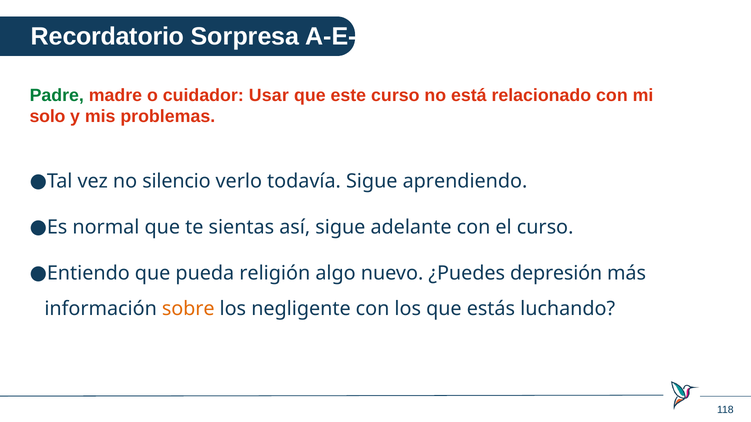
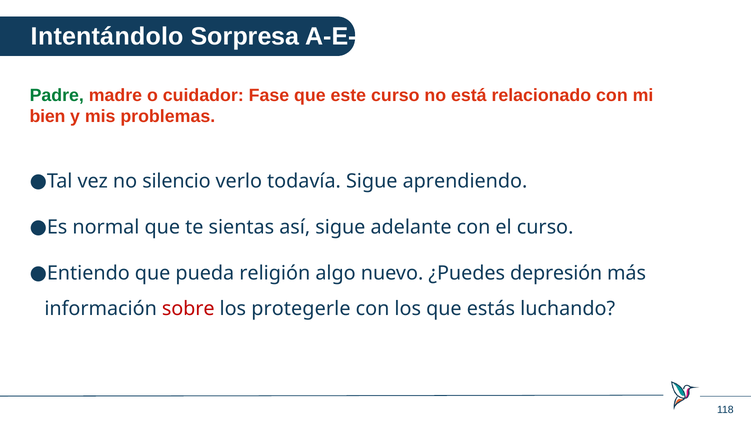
Recordatorio: Recordatorio -> Intentándolo
Usar: Usar -> Fase
solo: solo -> bien
sobre colour: orange -> red
negligente: negligente -> protegerle
